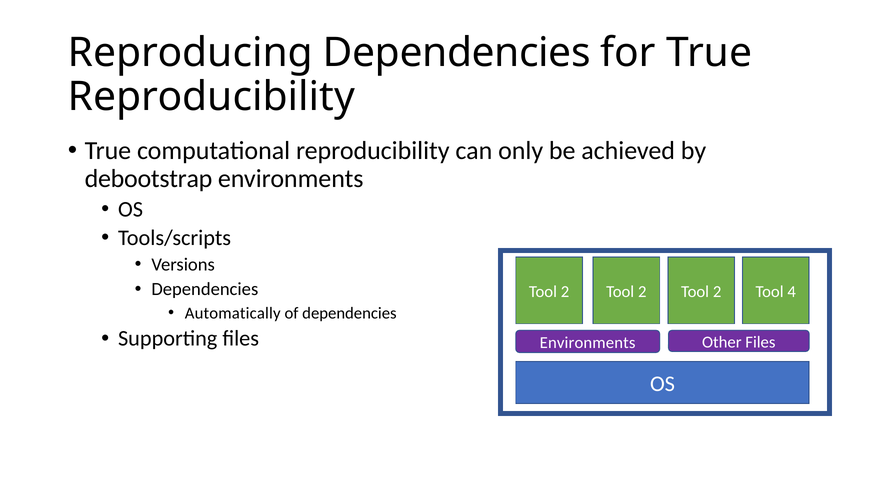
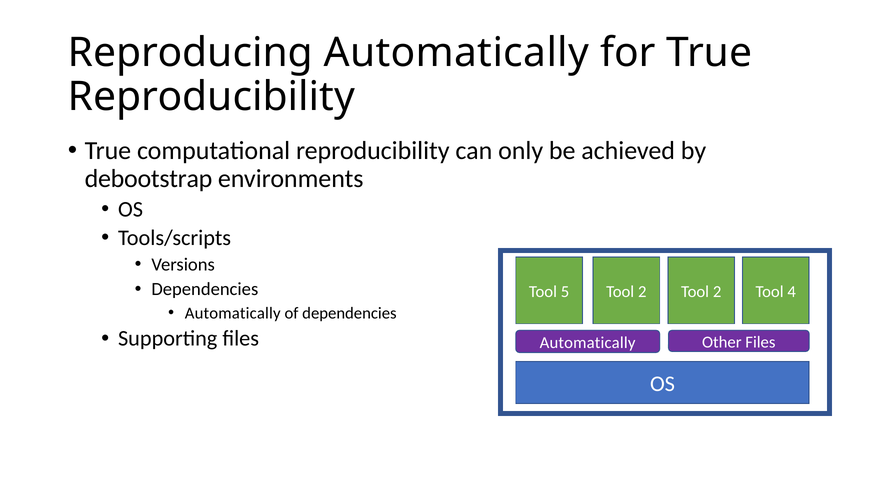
Reproducing Dependencies: Dependencies -> Automatically
2 at (565, 292): 2 -> 5
Environments at (588, 343): Environments -> Automatically
